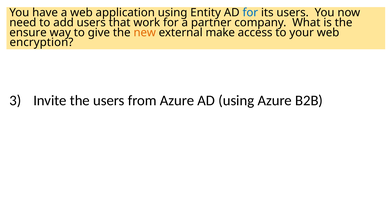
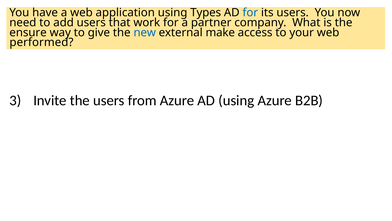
Entity: Entity -> Types
new colour: orange -> blue
encryption: encryption -> performed
